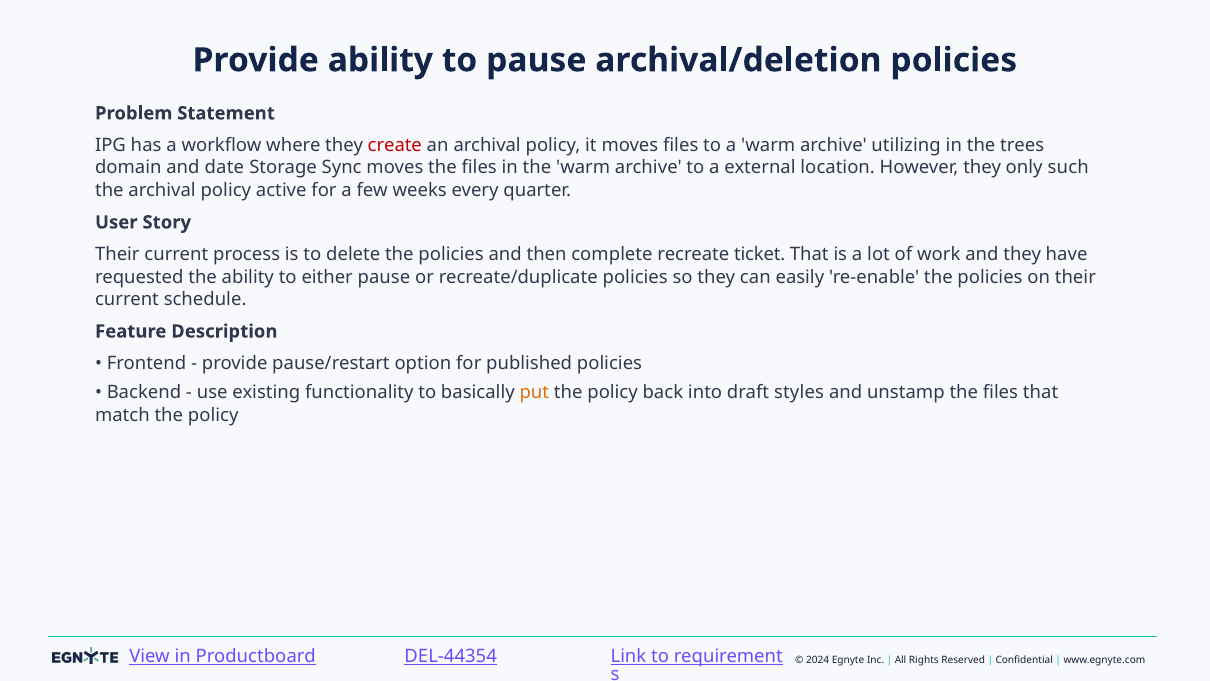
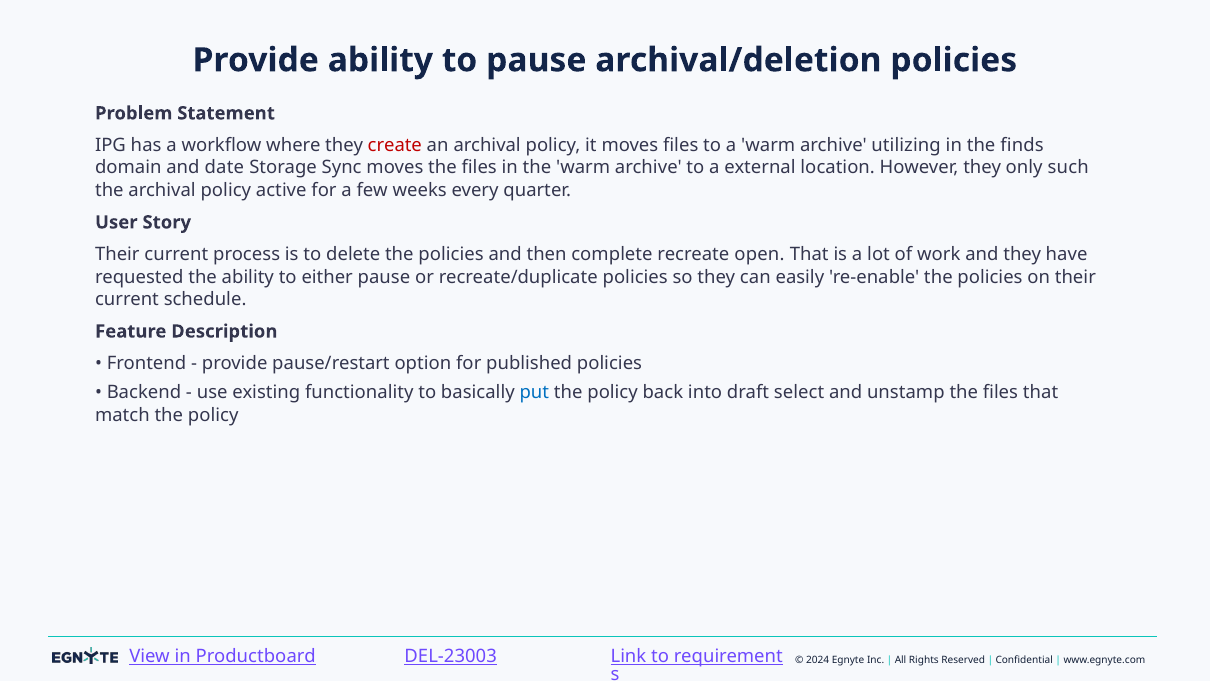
trees: trees -> finds
ticket: ticket -> open
put colour: orange -> blue
styles: styles -> select
DEL-44354: DEL-44354 -> DEL-23003
